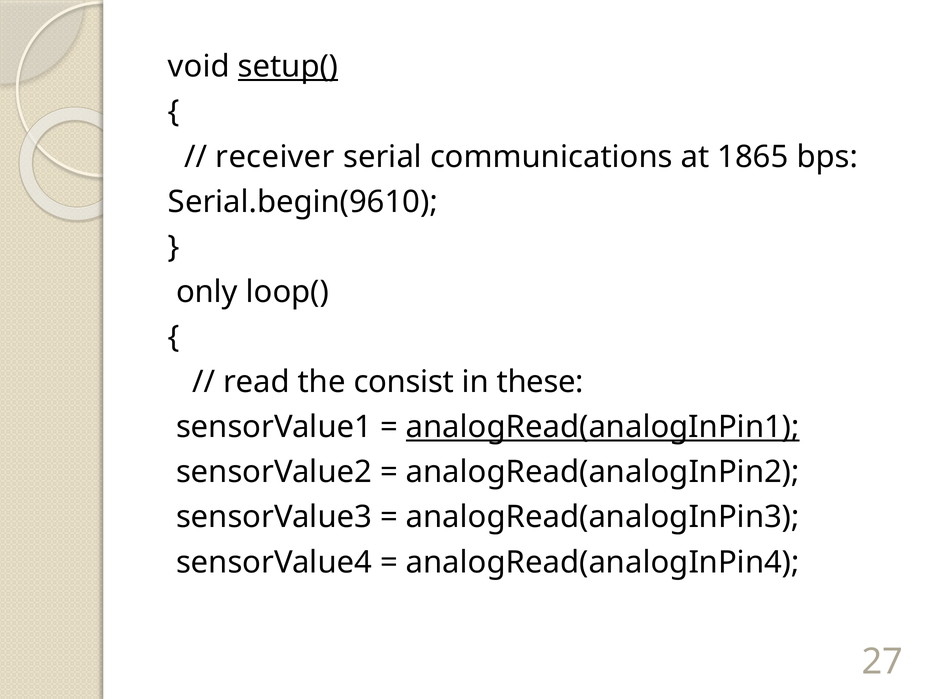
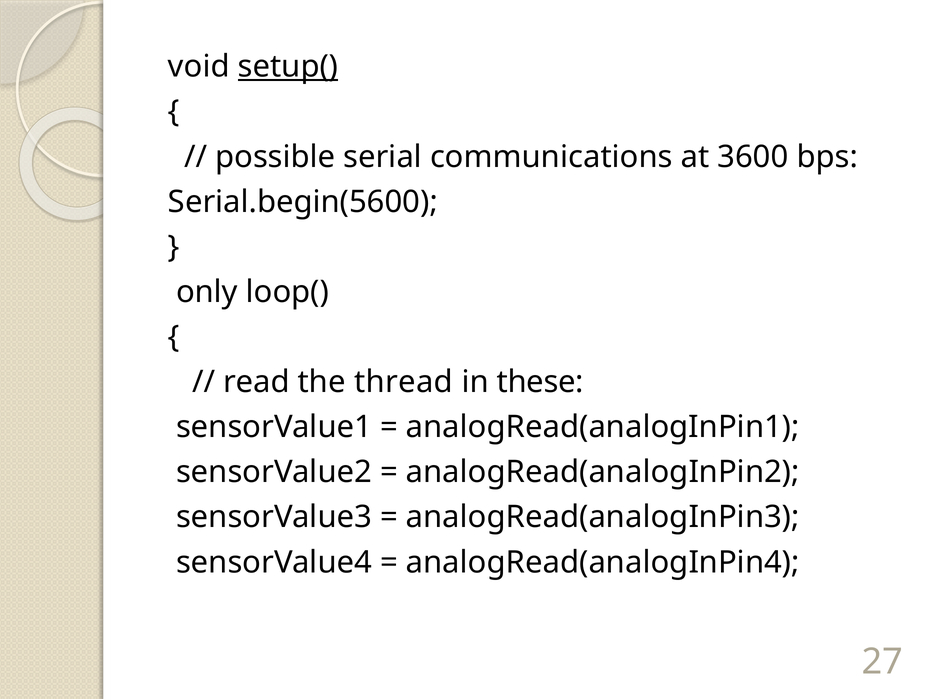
receiver: receiver -> possible
1865: 1865 -> 3600
Serial.begin(9610: Serial.begin(9610 -> Serial.begin(5600
consist: consist -> thread
analogRead(analogInPin1 underline: present -> none
